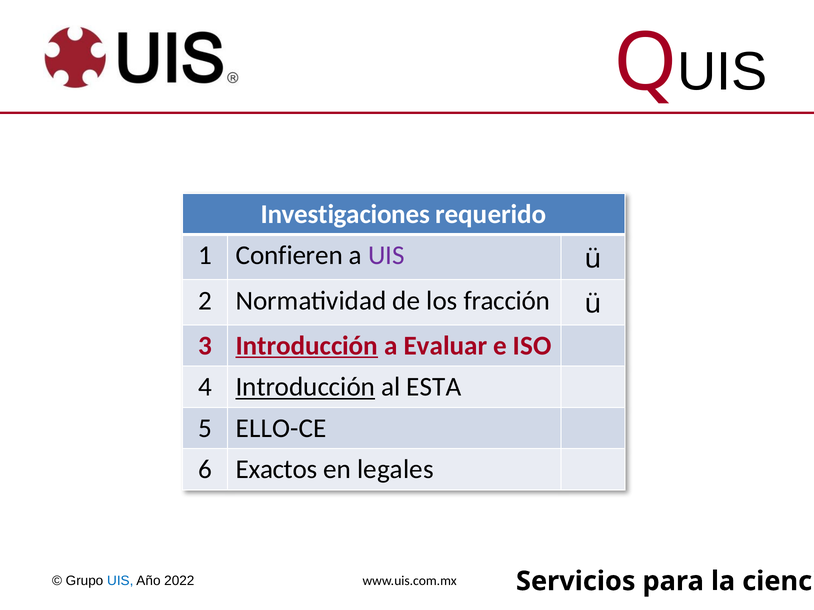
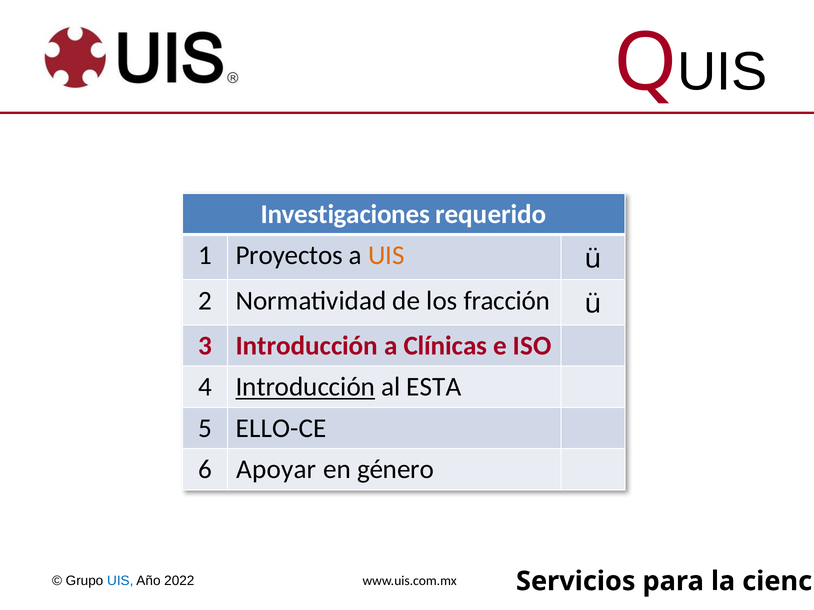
Confieren: Confieren -> Proyectos
UIS at (386, 256) colour: purple -> orange
Introducción at (307, 346) underline: present -> none
Evaluar: Evaluar -> Clínicas
Exactos: Exactos -> Apoyar
legales: legales -> género
